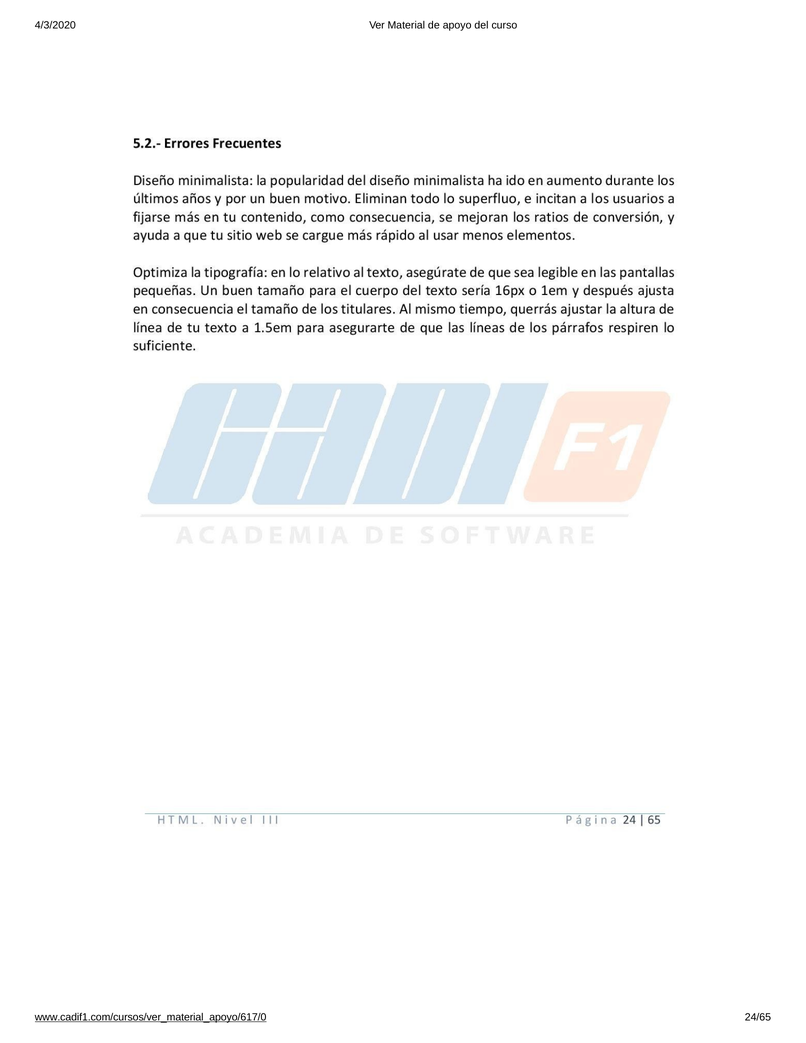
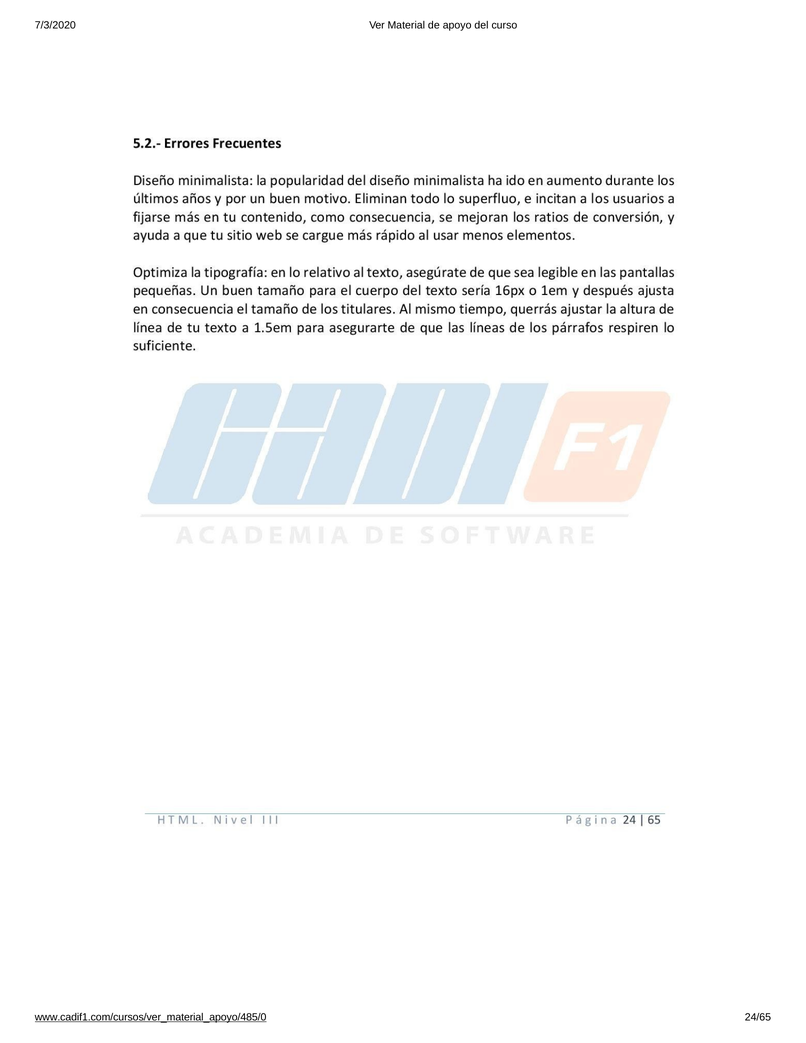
4/3/2020: 4/3/2020 -> 7/3/2020
www.cadif1.com/cursos/ver_material_apoyo/617/0: www.cadif1.com/cursos/ver_material_apoyo/617/0 -> www.cadif1.com/cursos/ver_material_apoyo/485/0
